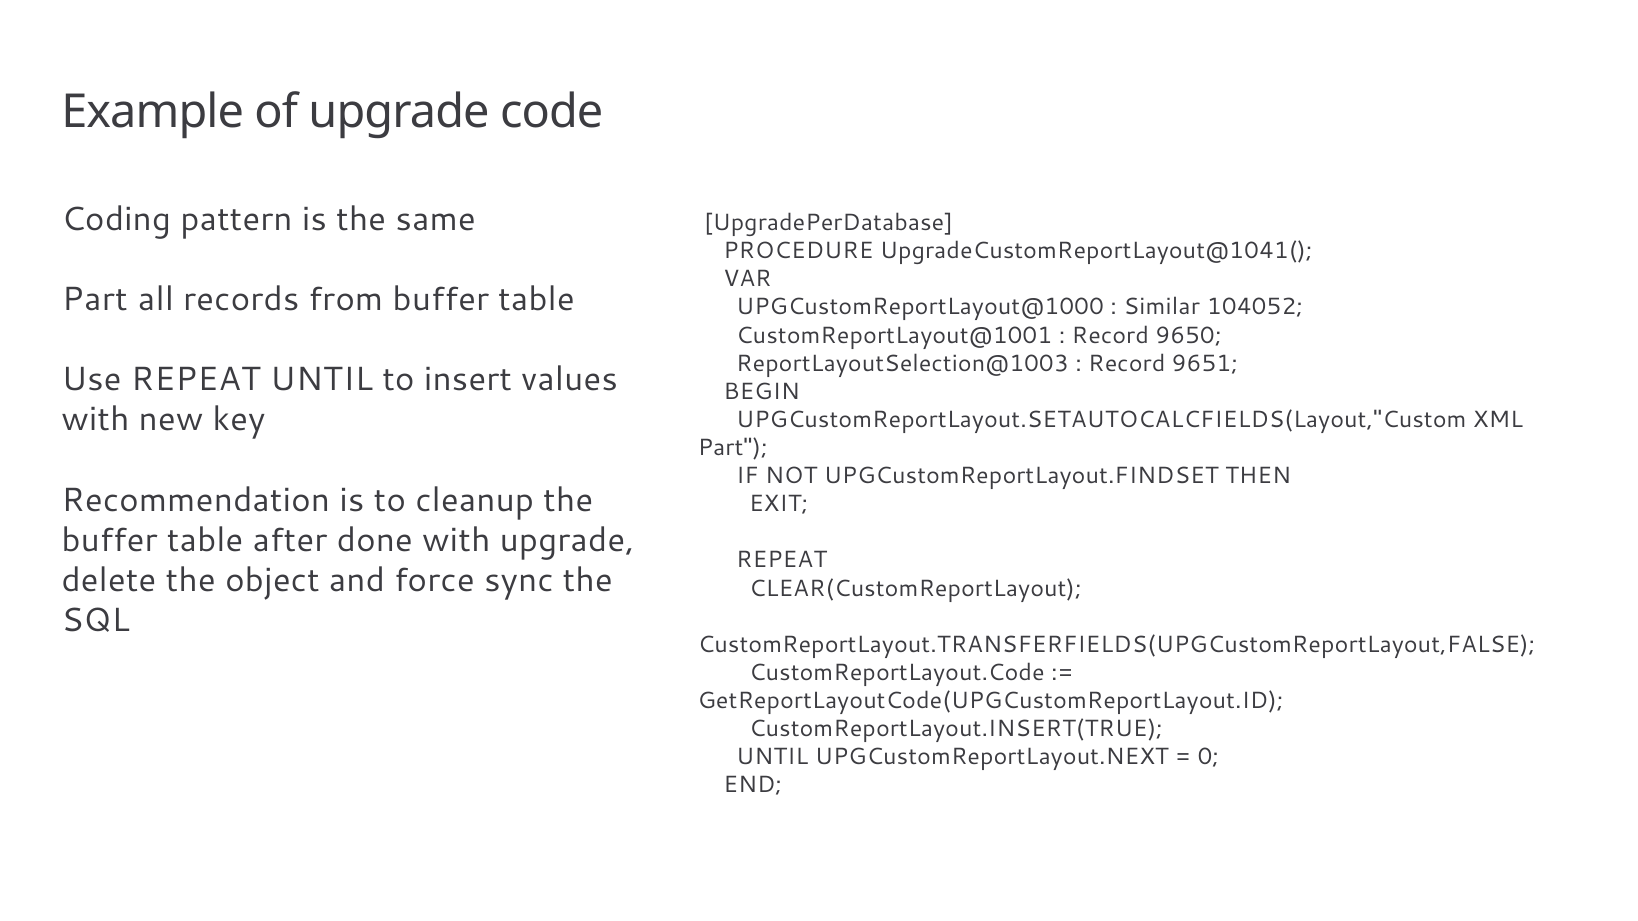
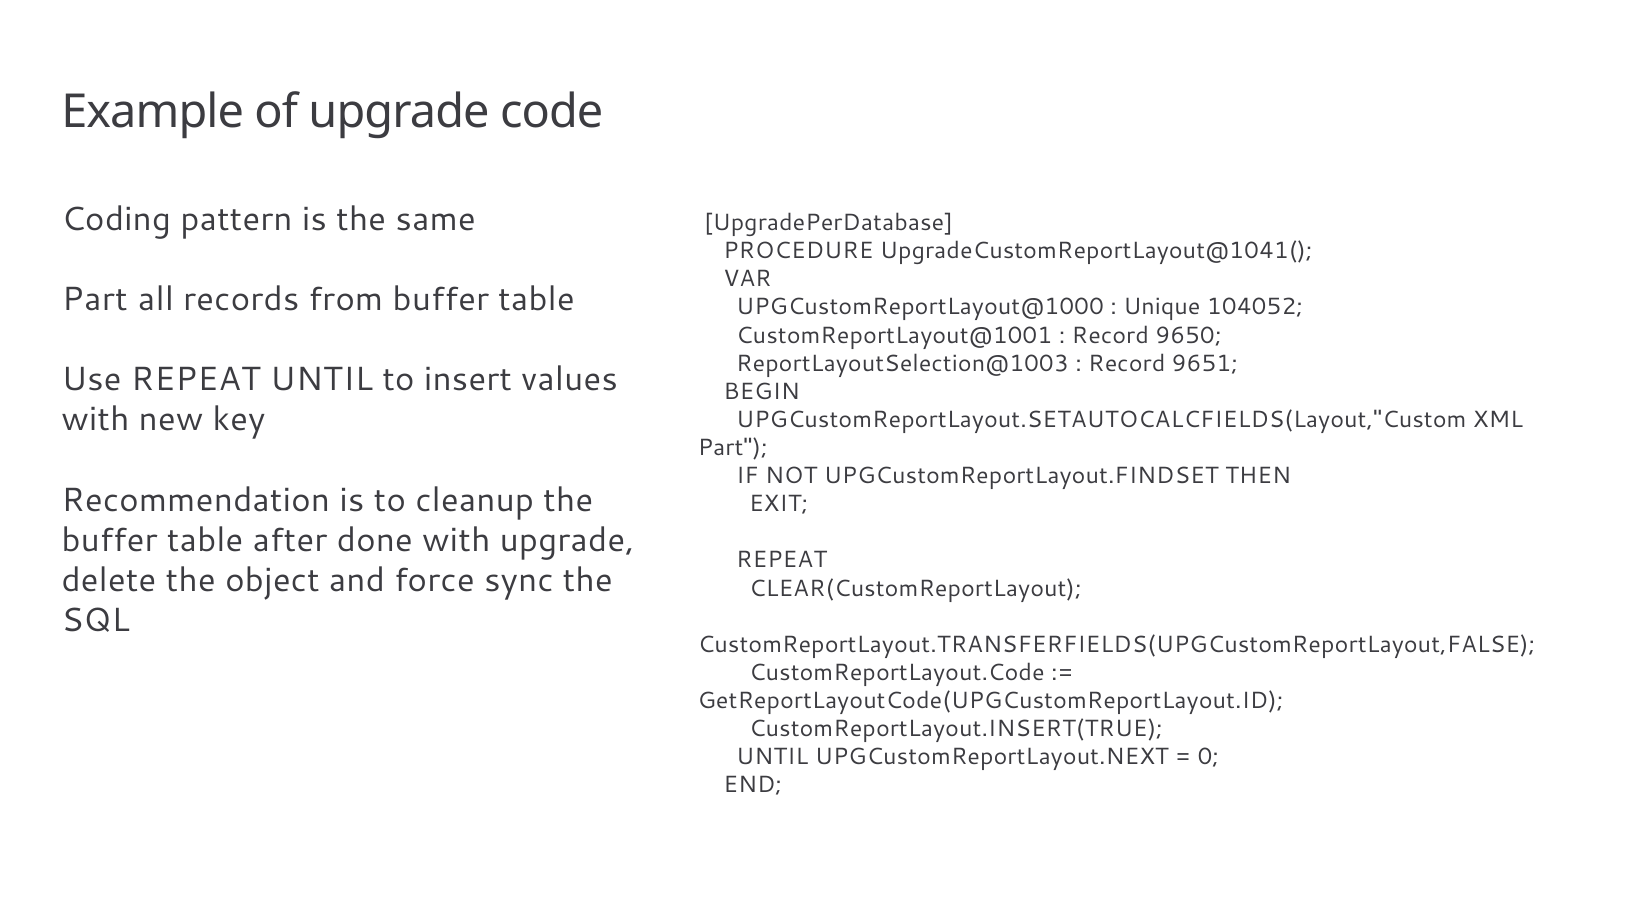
Similar: Similar -> Unique
